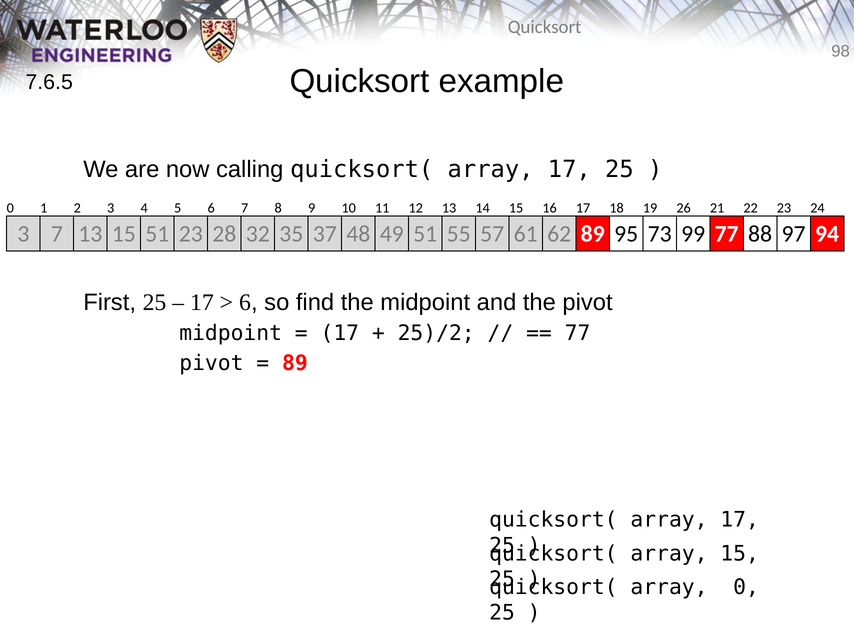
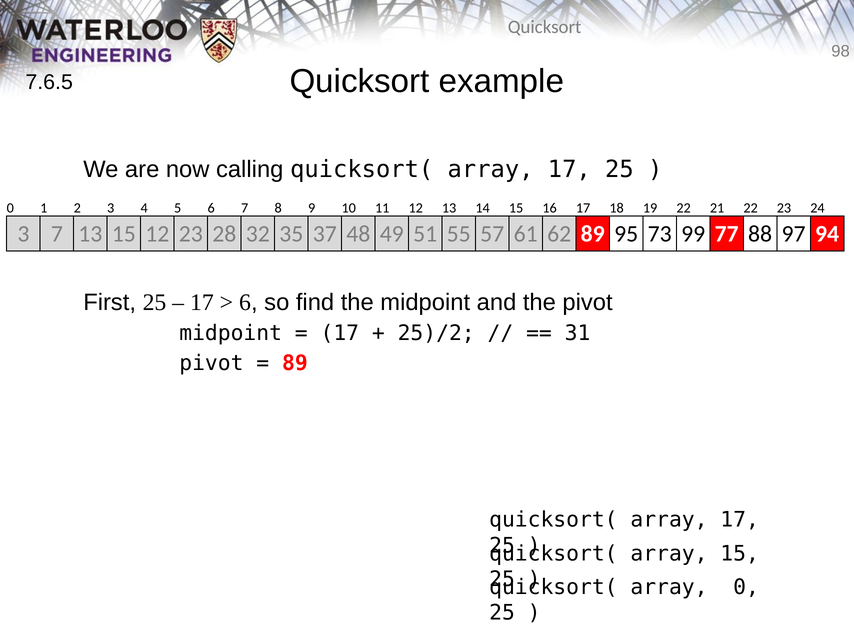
19 26: 26 -> 22
15 51: 51 -> 12
77 at (578, 334): 77 -> 31
